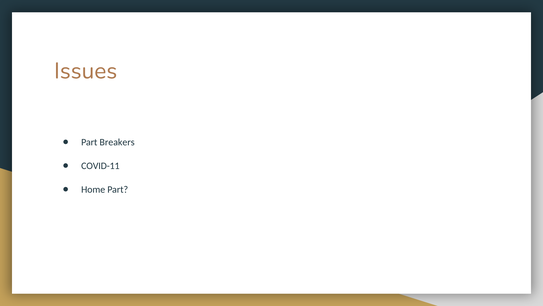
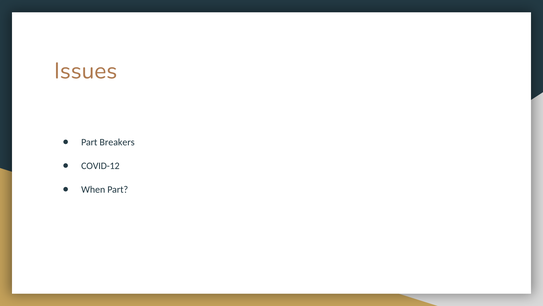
COVID-11: COVID-11 -> COVID-12
Home: Home -> When
